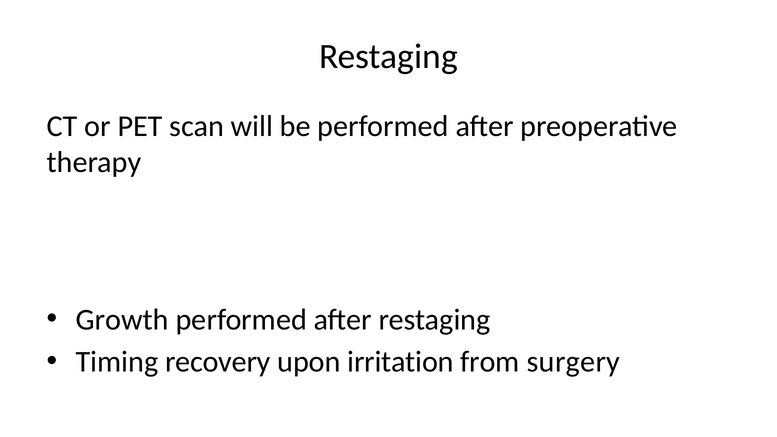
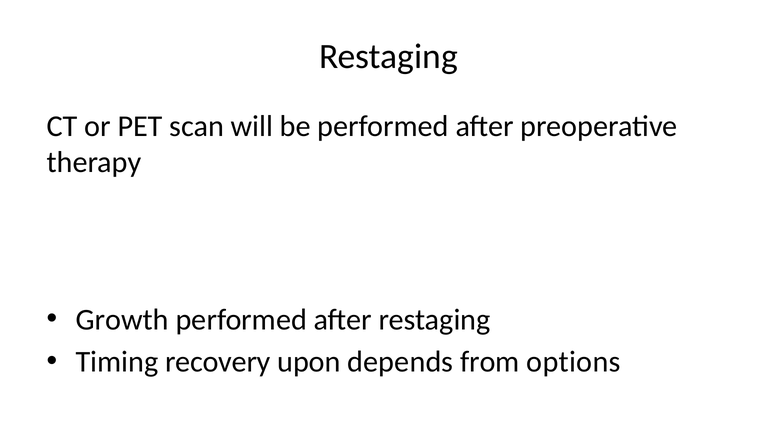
irritation: irritation -> depends
surgery: surgery -> options
